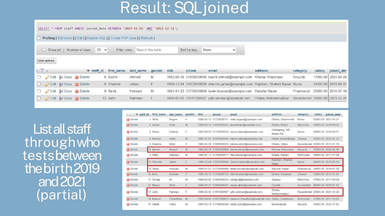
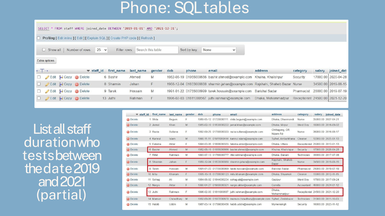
Result: Result -> Phone
joined: joined -> tables
through: through -> duration
birth: birth -> date
